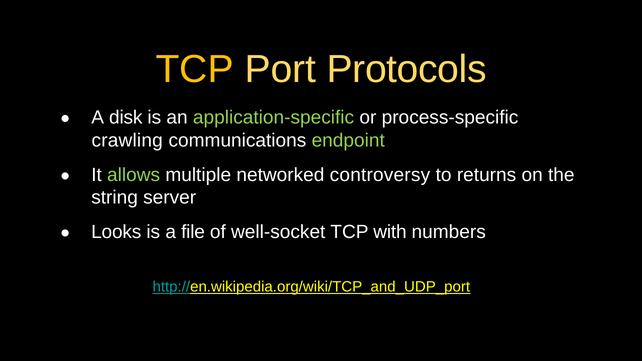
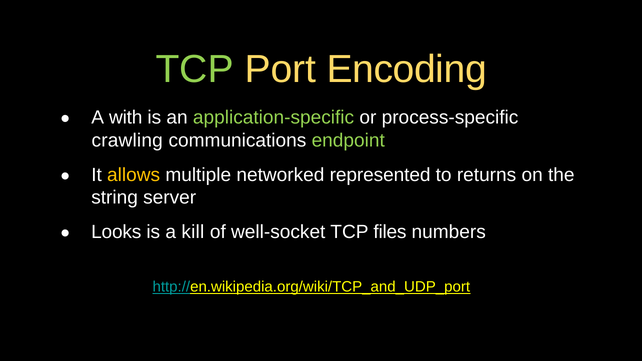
TCP at (195, 70) colour: yellow -> light green
Protocols: Protocols -> Encoding
disk: disk -> with
allows colour: light green -> yellow
controversy: controversy -> represented
file: file -> kill
with: with -> files
